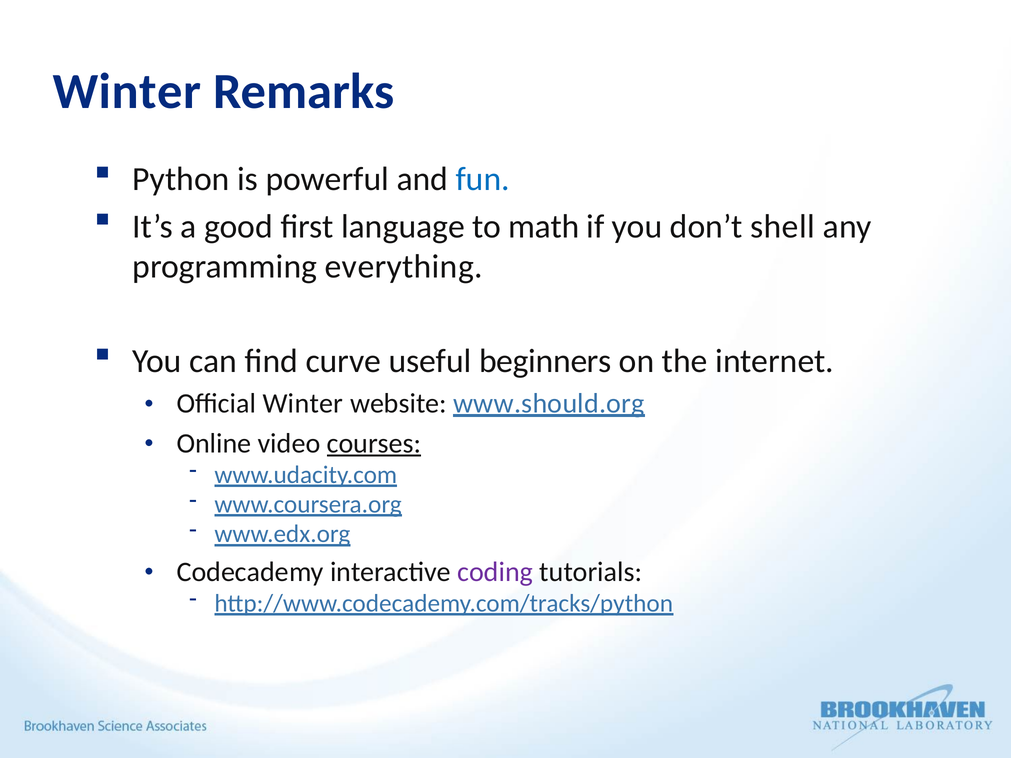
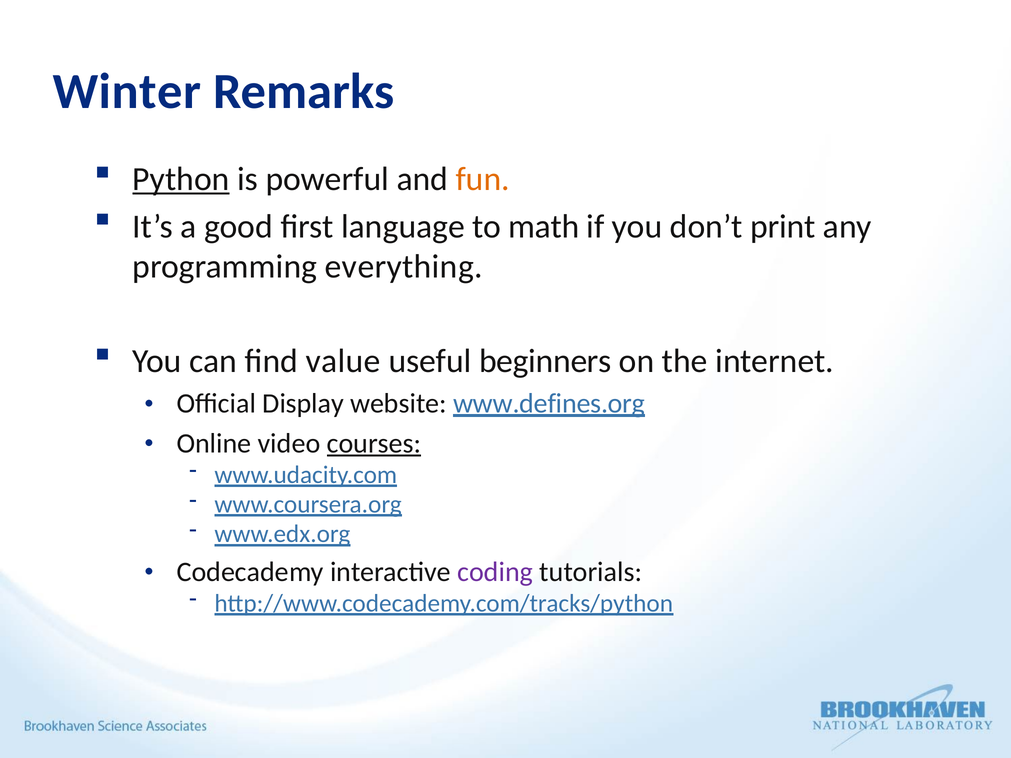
Python underline: none -> present
fun colour: blue -> orange
shell: shell -> print
curve: curve -> value
Official Winter: Winter -> Display
www.should.org: www.should.org -> www.defines.org
